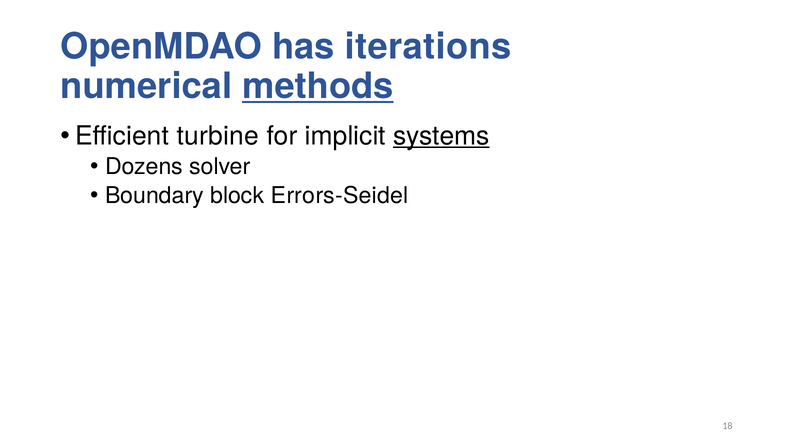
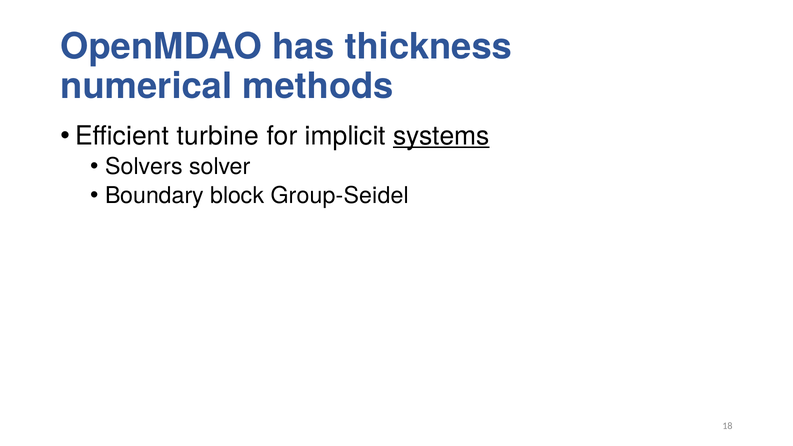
iterations: iterations -> thickness
methods underline: present -> none
Dozens: Dozens -> Solvers
Errors-Seidel: Errors-Seidel -> Group-Seidel
